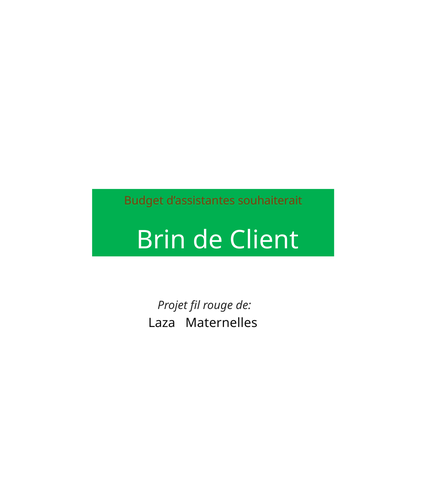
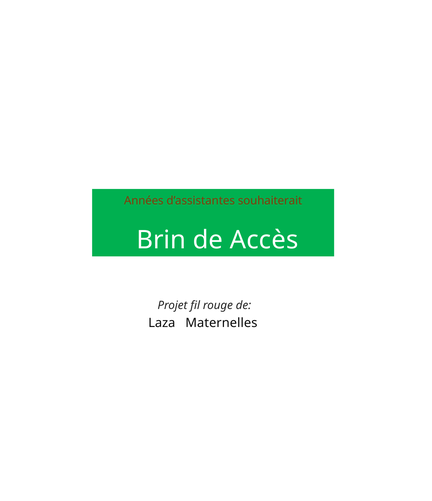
Budget: Budget -> Années
Client: Client -> Accès
